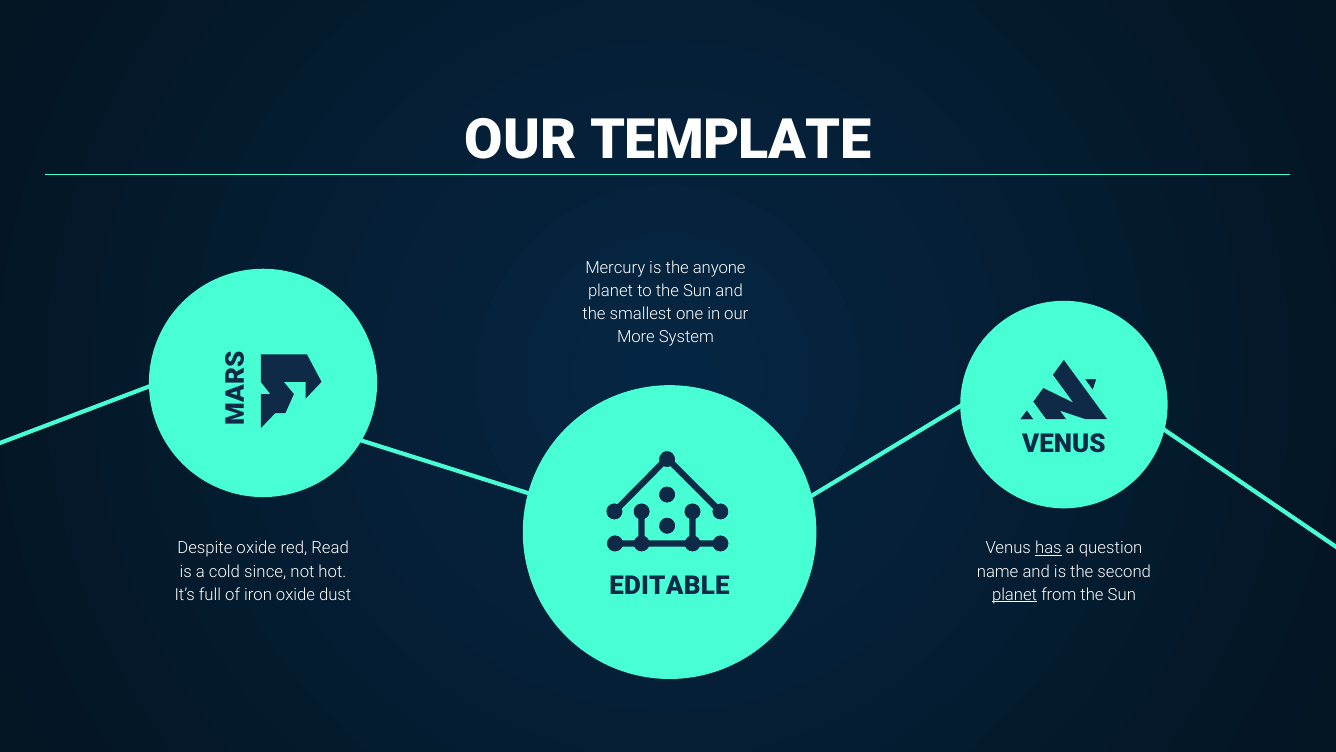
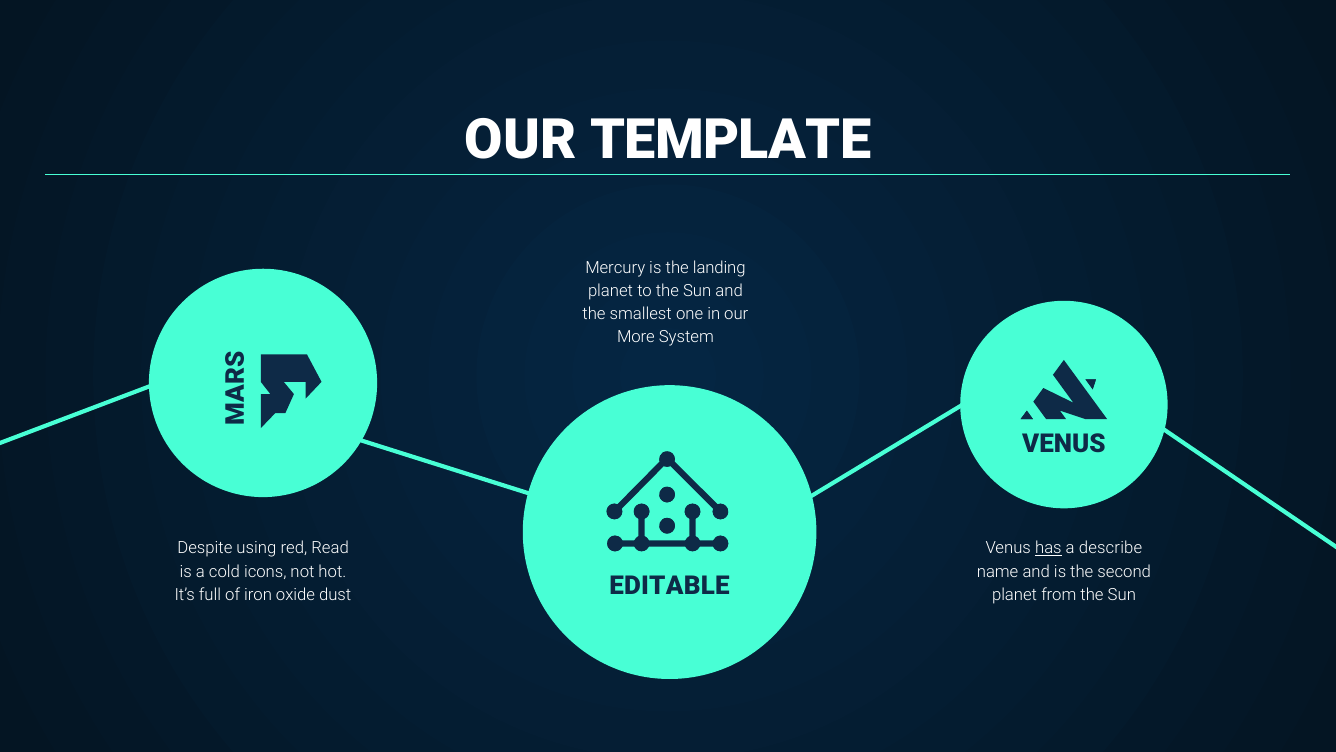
anyone: anyone -> landing
Despite oxide: oxide -> using
question: question -> describe
since: since -> icons
planet at (1015, 594) underline: present -> none
